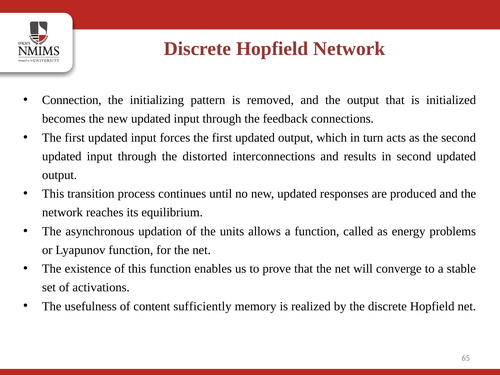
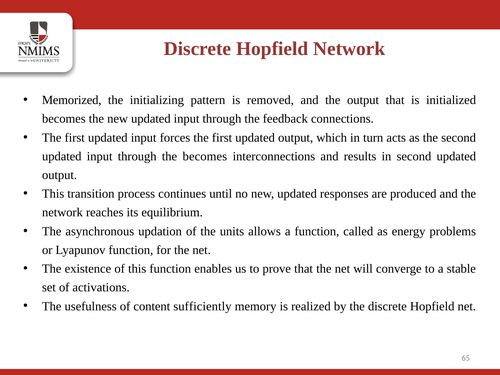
Connection: Connection -> Memorized
the distorted: distorted -> becomes
